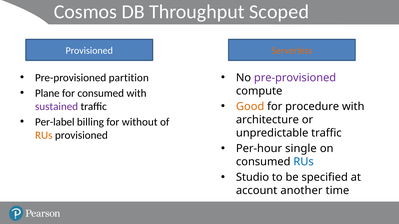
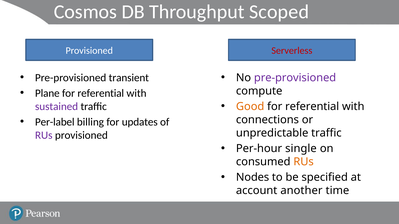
Serverless colour: orange -> red
partition: partition -> transient
consumed at (101, 93): consumed -> referential
procedure at (312, 107): procedure -> referential
without: without -> updates
architecture: architecture -> connections
RUs at (44, 135) colour: orange -> purple
RUs at (304, 162) colour: blue -> orange
Studio: Studio -> Nodes
